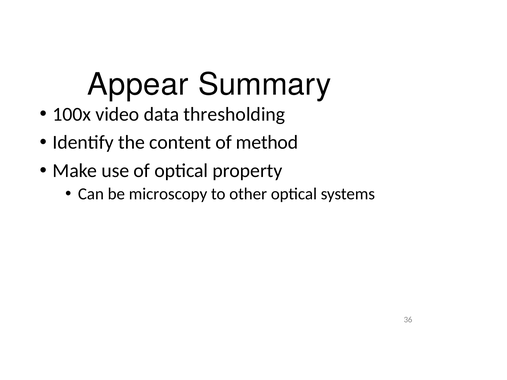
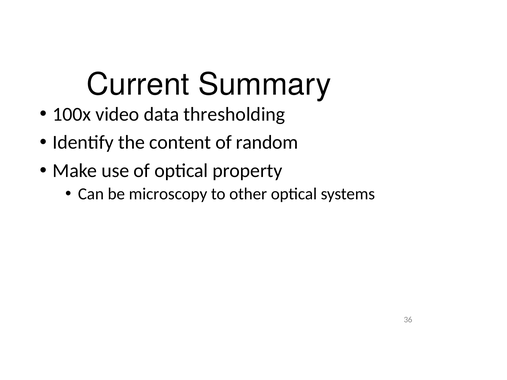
Appear: Appear -> Current
method: method -> random
